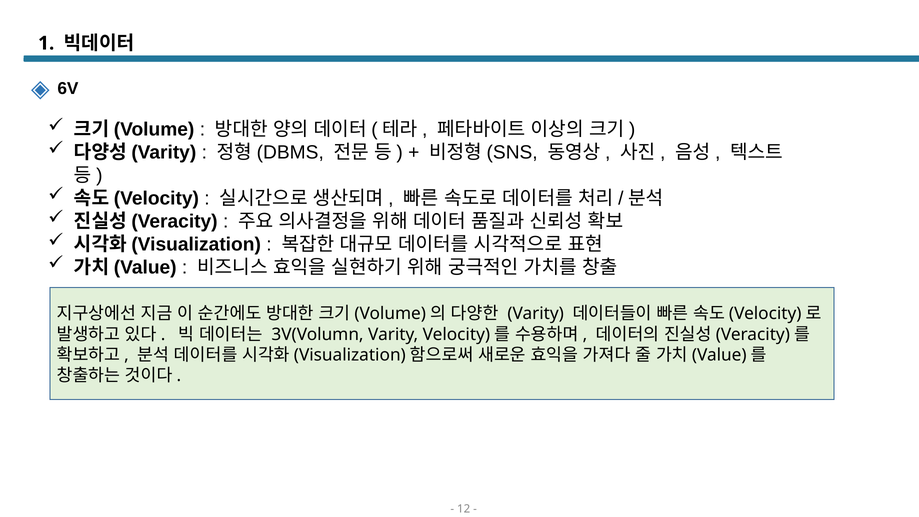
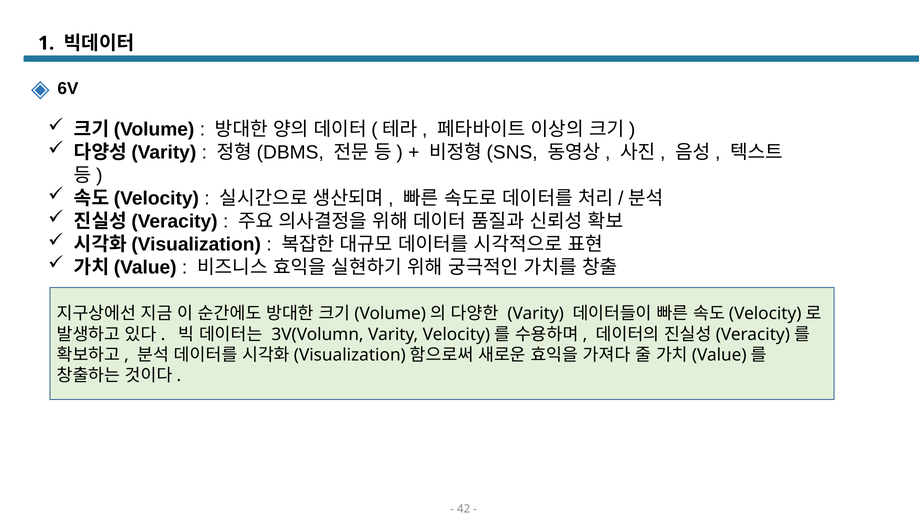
12: 12 -> 42
